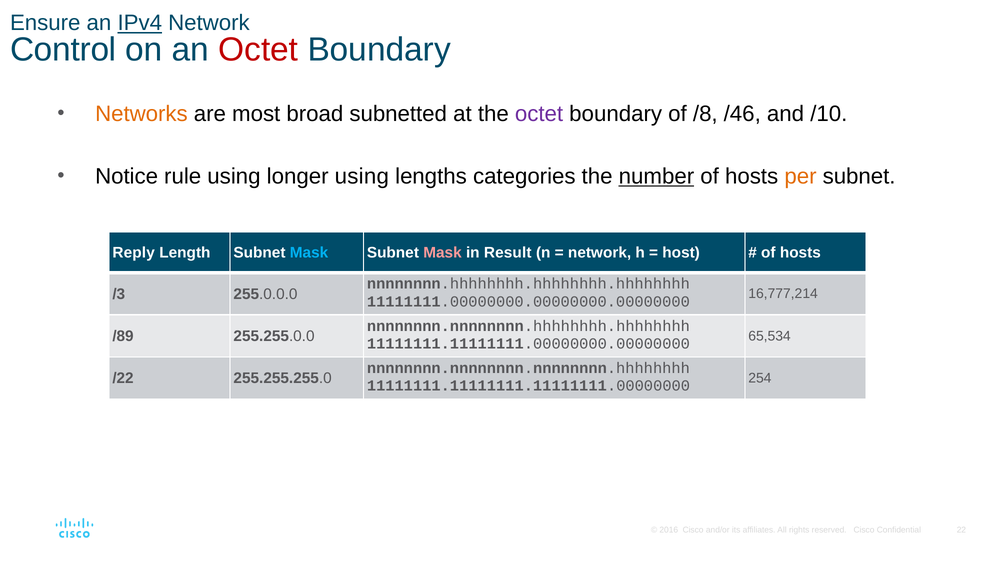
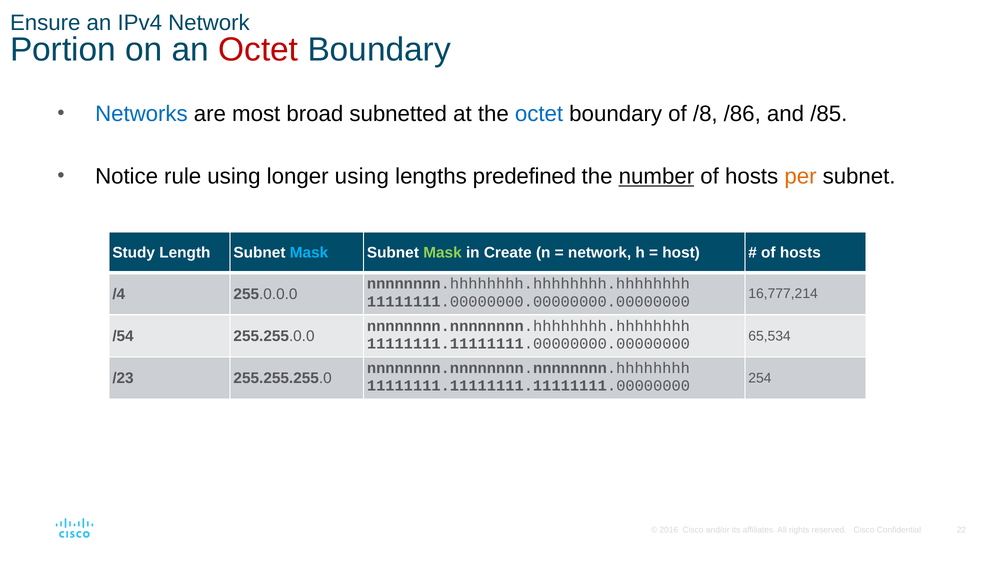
IPv4 underline: present -> none
Control: Control -> Portion
Networks colour: orange -> blue
octet at (539, 114) colour: purple -> blue
/46: /46 -> /86
/10: /10 -> /85
categories: categories -> predefined
Reply: Reply -> Study
Mask at (442, 252) colour: pink -> light green
Result: Result -> Create
/3: /3 -> /4
/89: /89 -> /54
/22: /22 -> /23
